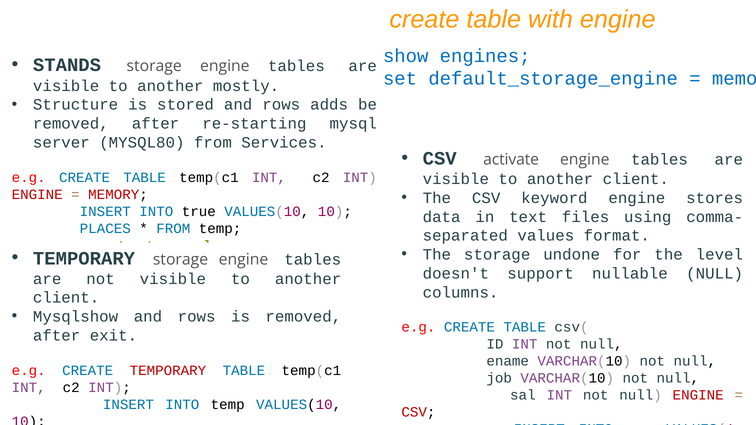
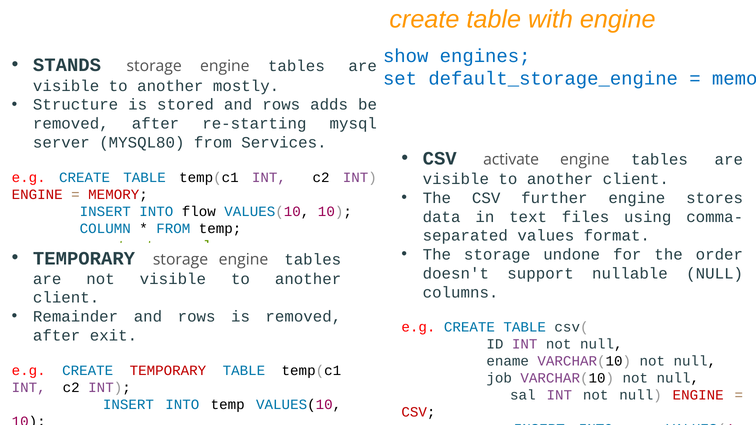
keyword: keyword -> further
true: true -> flow
PLACES: PLACES -> COLUMN
level: level -> order
Mysqlshow: Mysqlshow -> Remainder
